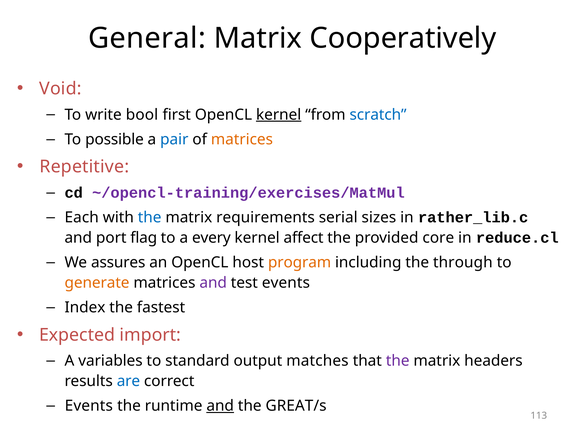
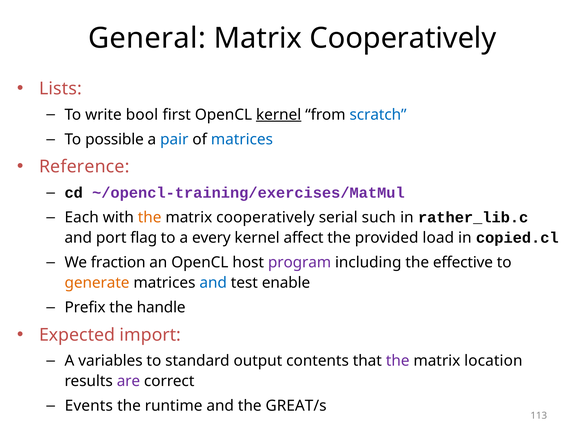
Void: Void -> Lists
matrices at (242, 140) colour: orange -> blue
Repetitive: Repetitive -> Reference
the at (150, 218) colour: blue -> orange
requirements at (266, 218): requirements -> cooperatively
sizes: sizes -> such
core: core -> load
reduce.cl: reduce.cl -> copied.cl
assures: assures -> fraction
program colour: orange -> purple
through: through -> effective
and at (213, 283) colour: purple -> blue
test events: events -> enable
Index: Index -> Prefix
fastest: fastest -> handle
matches: matches -> contents
headers: headers -> location
are colour: blue -> purple
and at (220, 406) underline: present -> none
